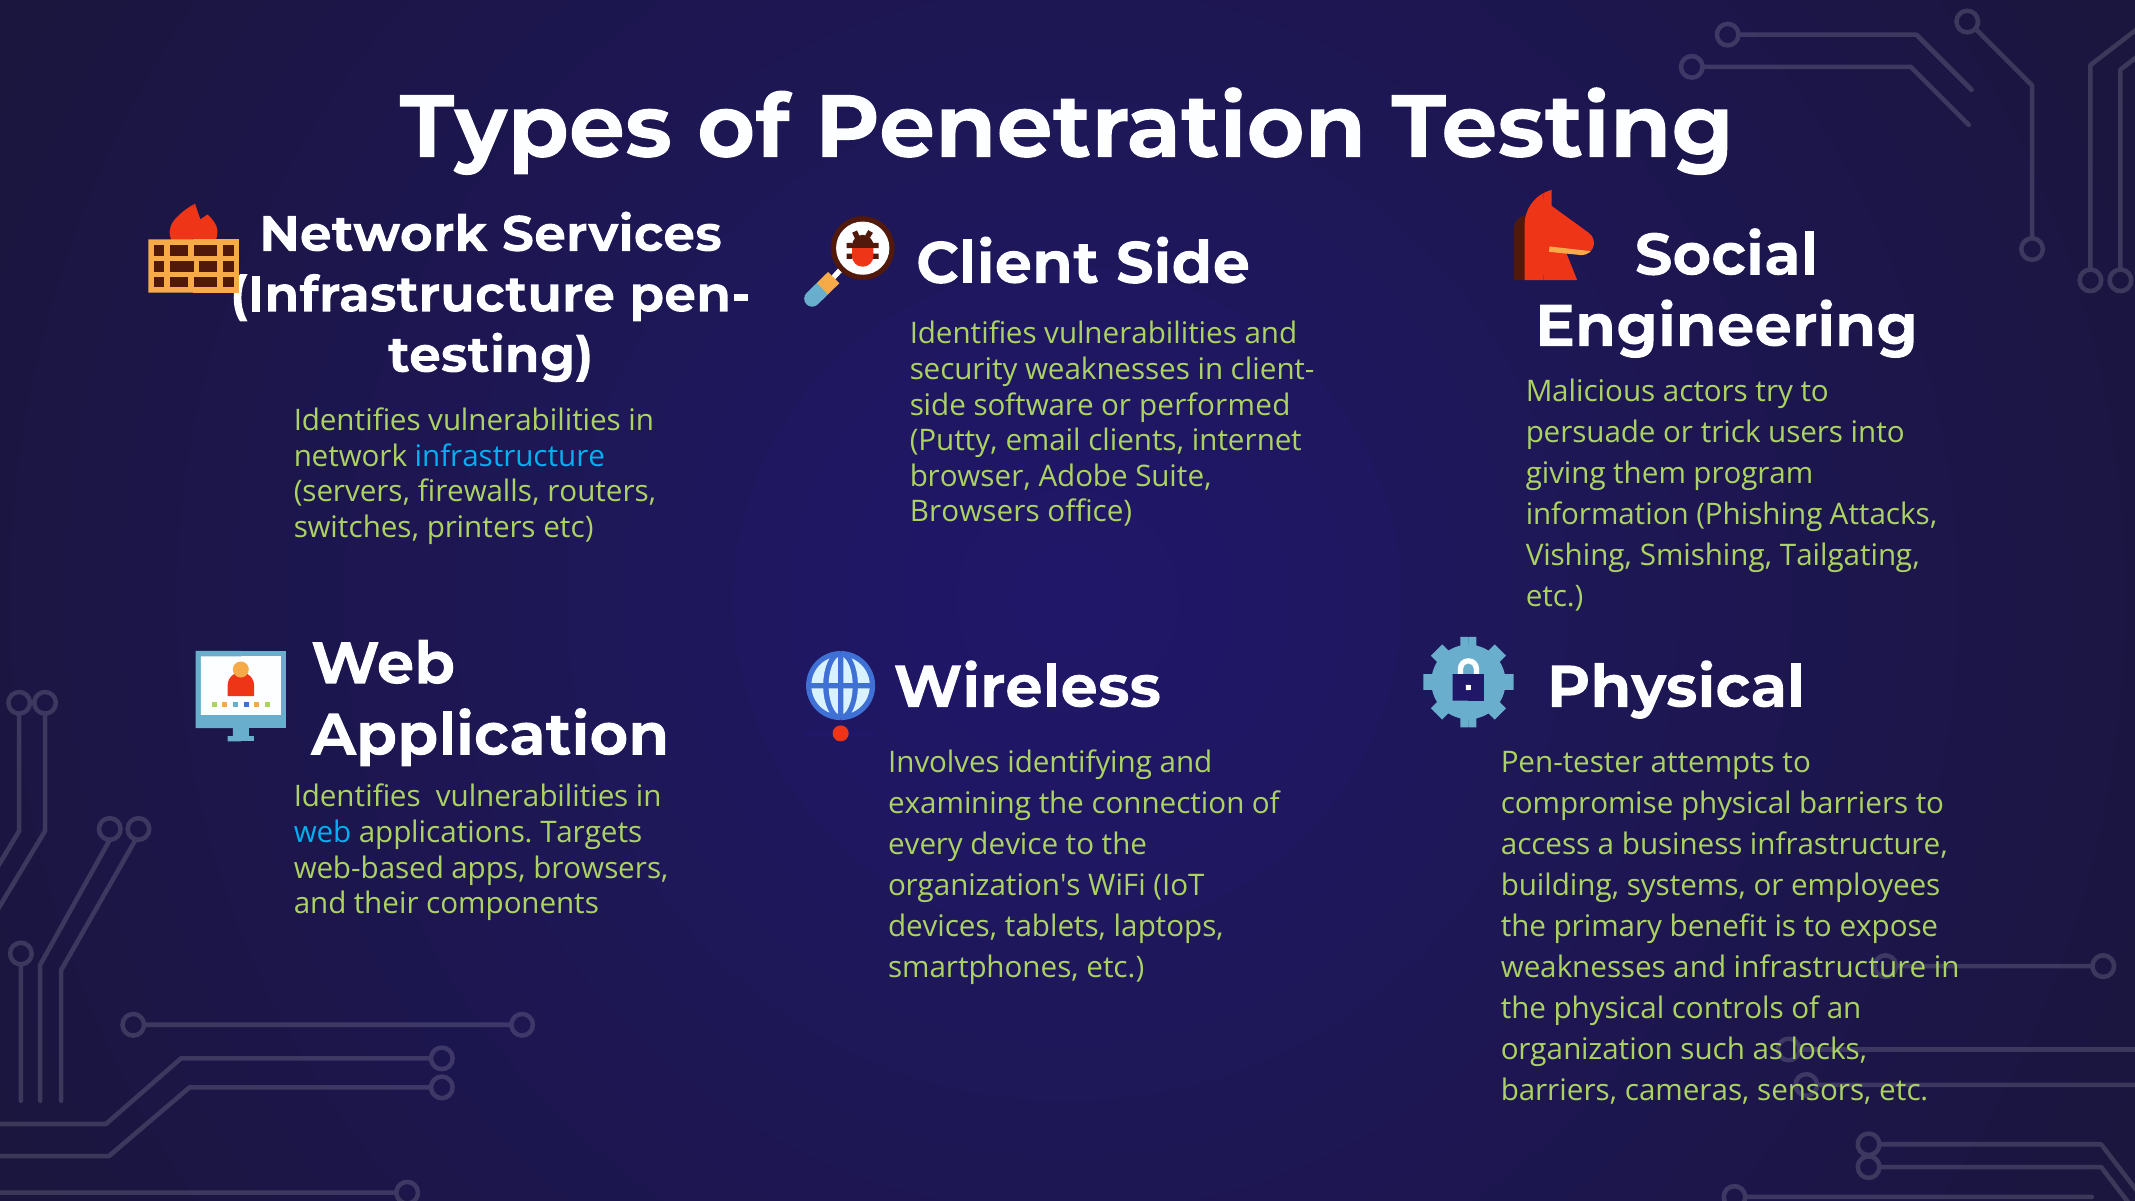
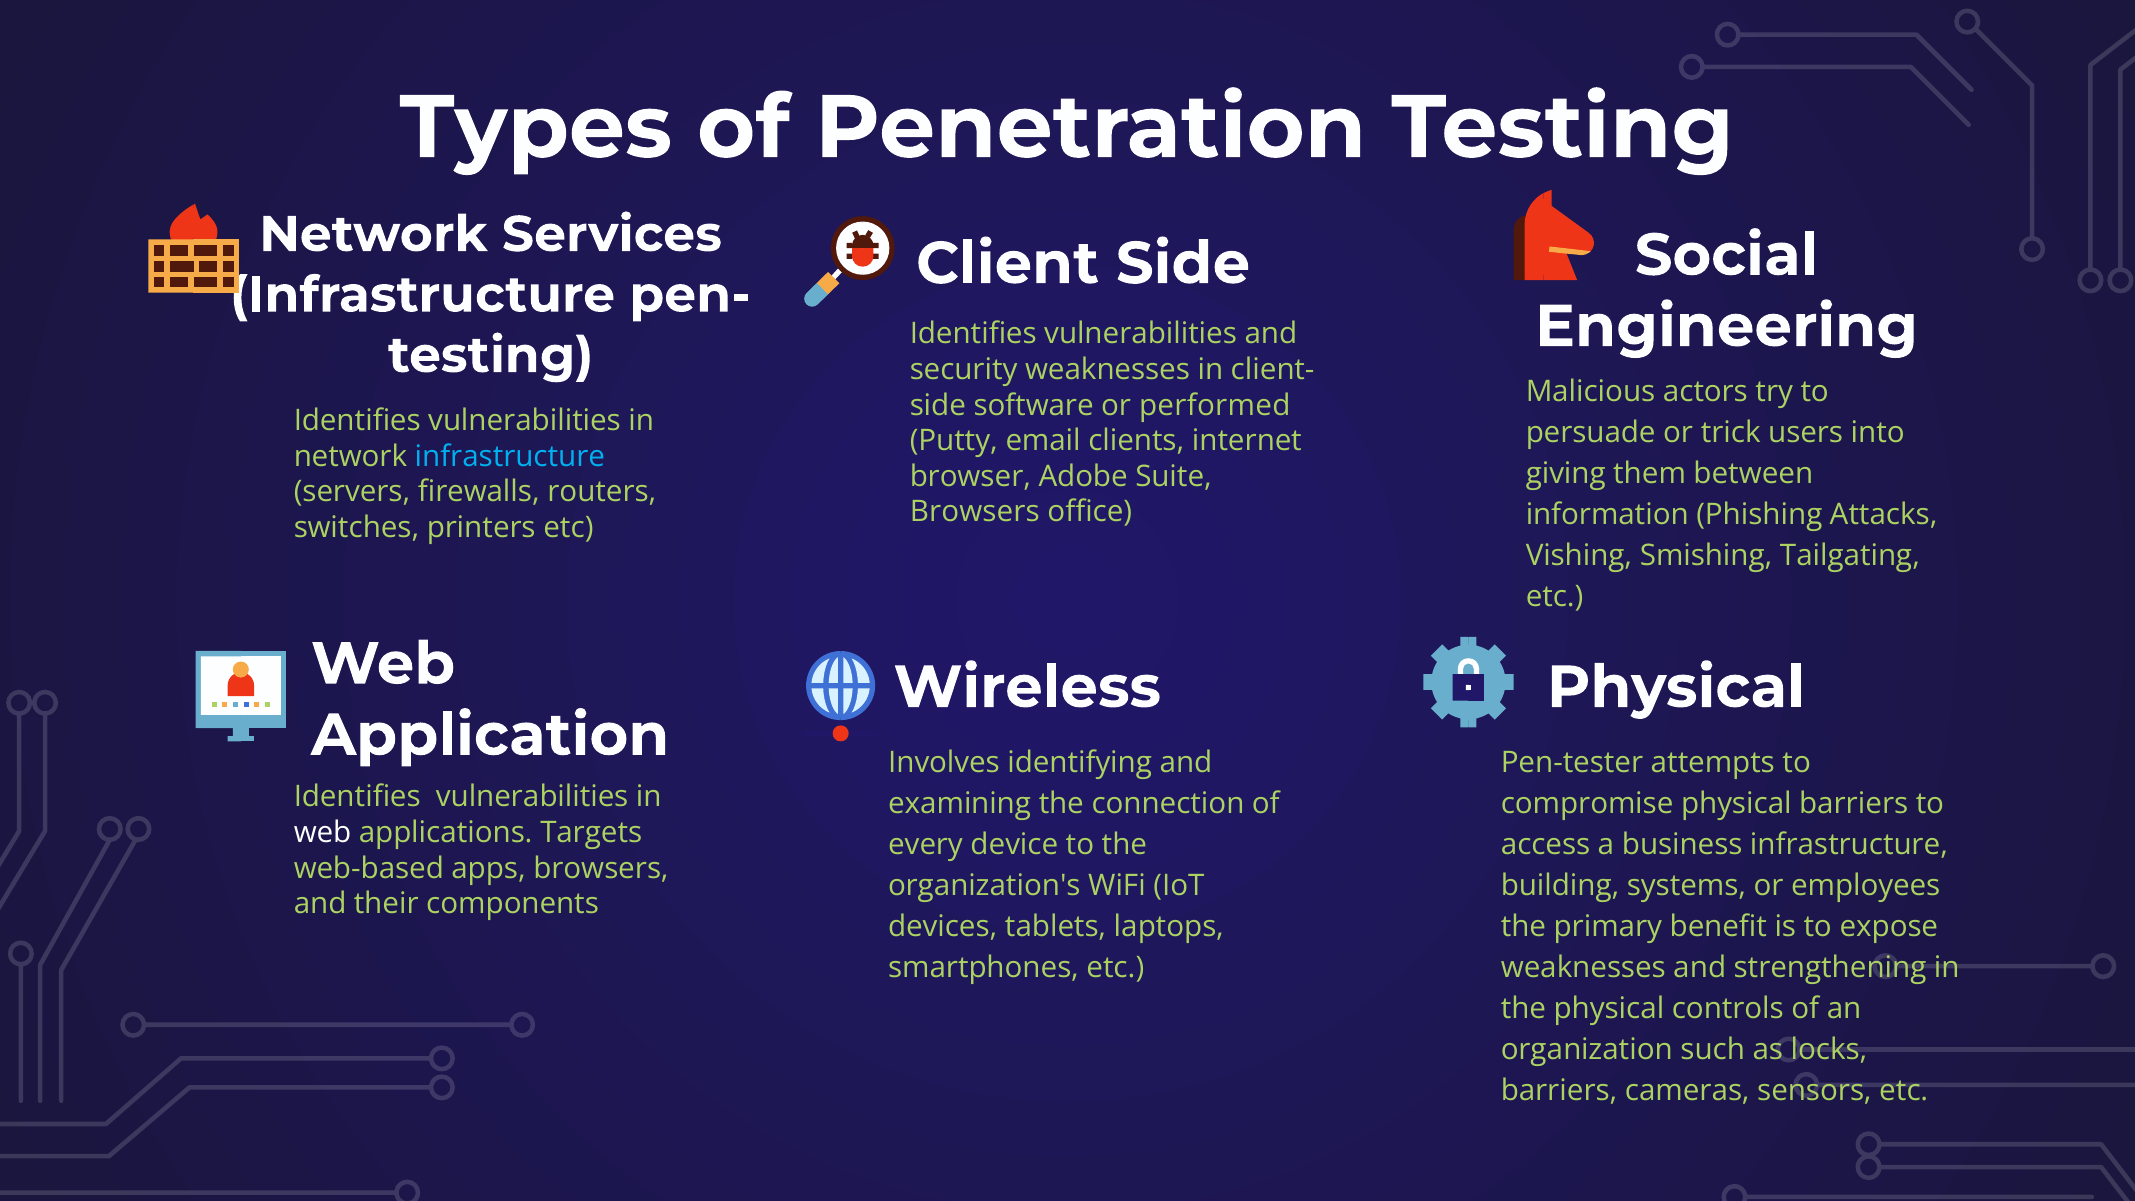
program: program -> between
web at (323, 833) colour: light blue -> white
and infrastructure: infrastructure -> strengthening
